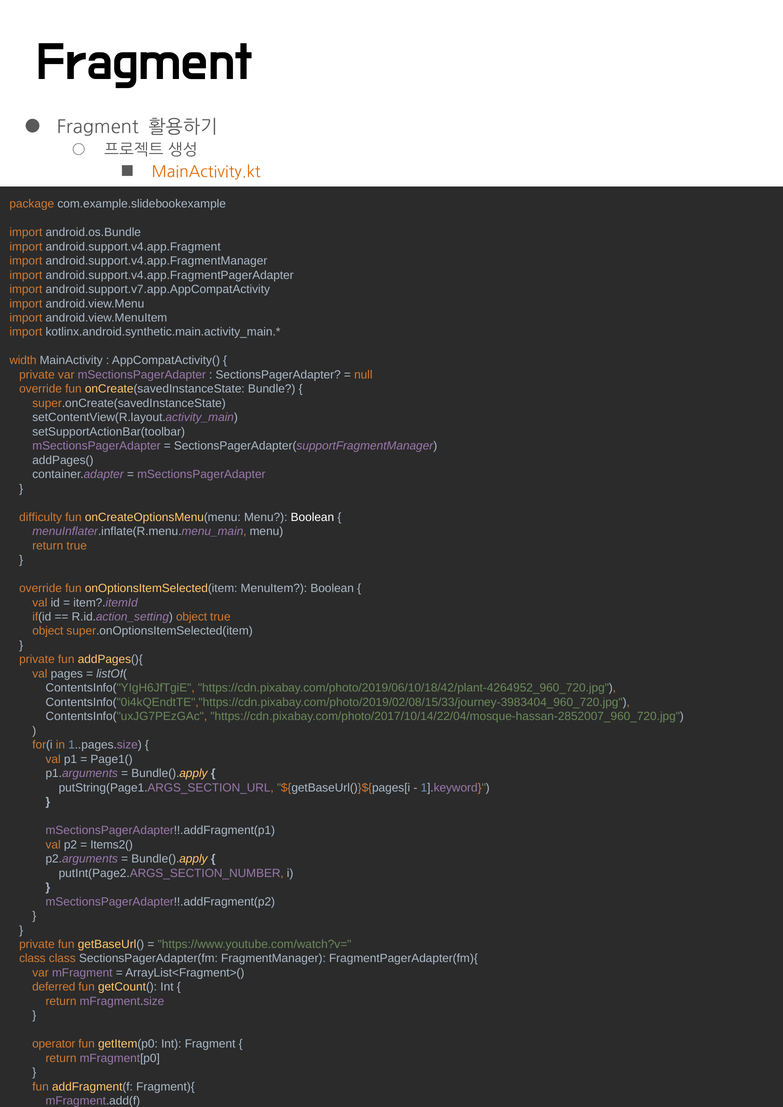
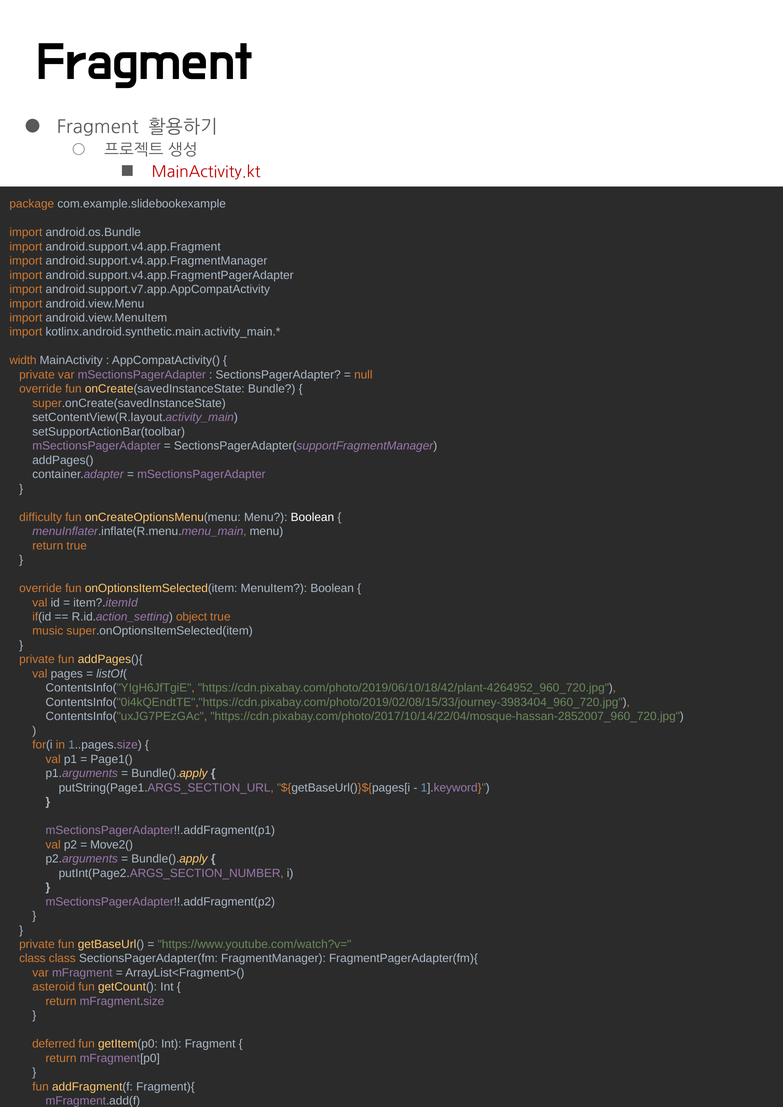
MainActivity.kt colour: orange -> red
object at (48, 631): object -> music
Items2(: Items2( -> Move2(
deferred: deferred -> asteroid
operator: operator -> deferred
